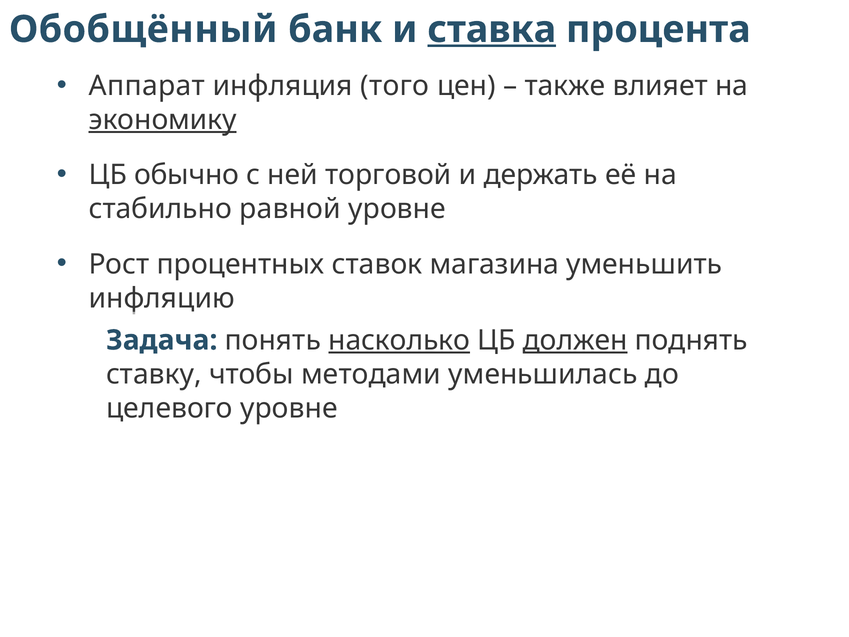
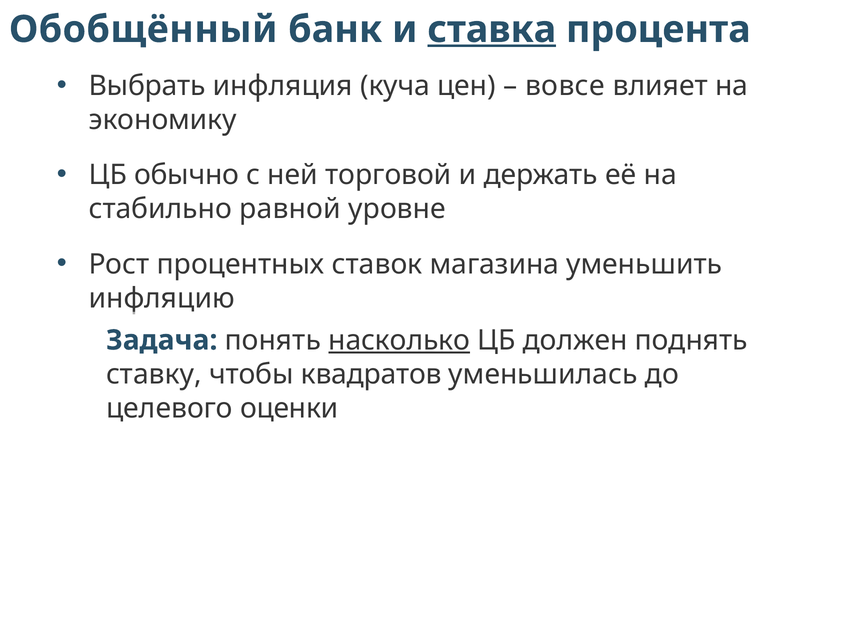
Аппарат: Аппарат -> Выбрать
того: того -> куча
также: также -> вовсе
экономику underline: present -> none
должен underline: present -> none
методами: методами -> квадратов
целевого уровне: уровне -> оценки
